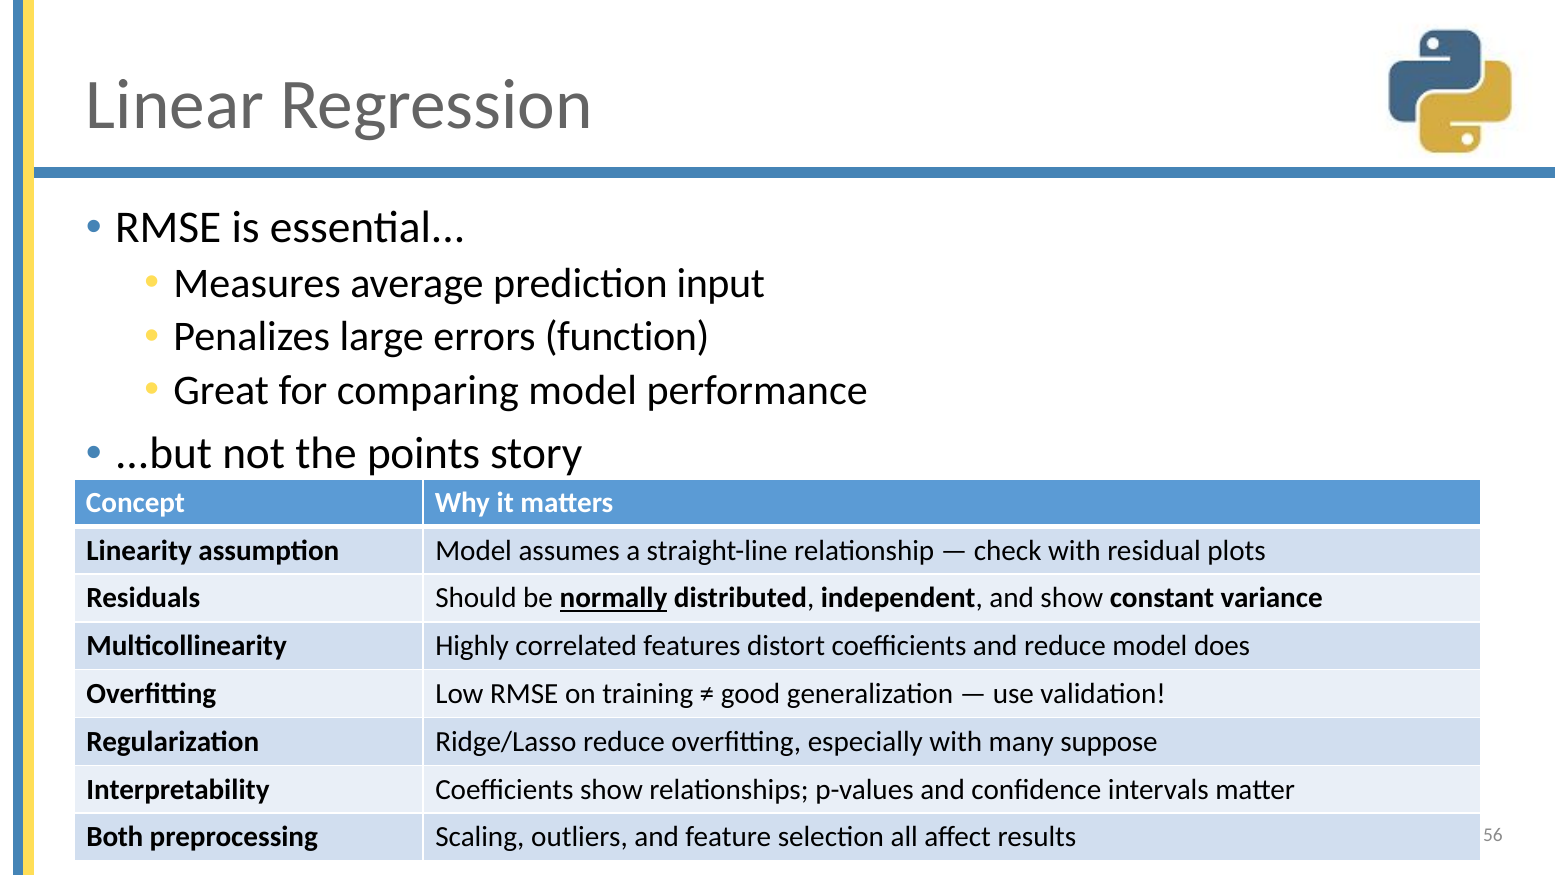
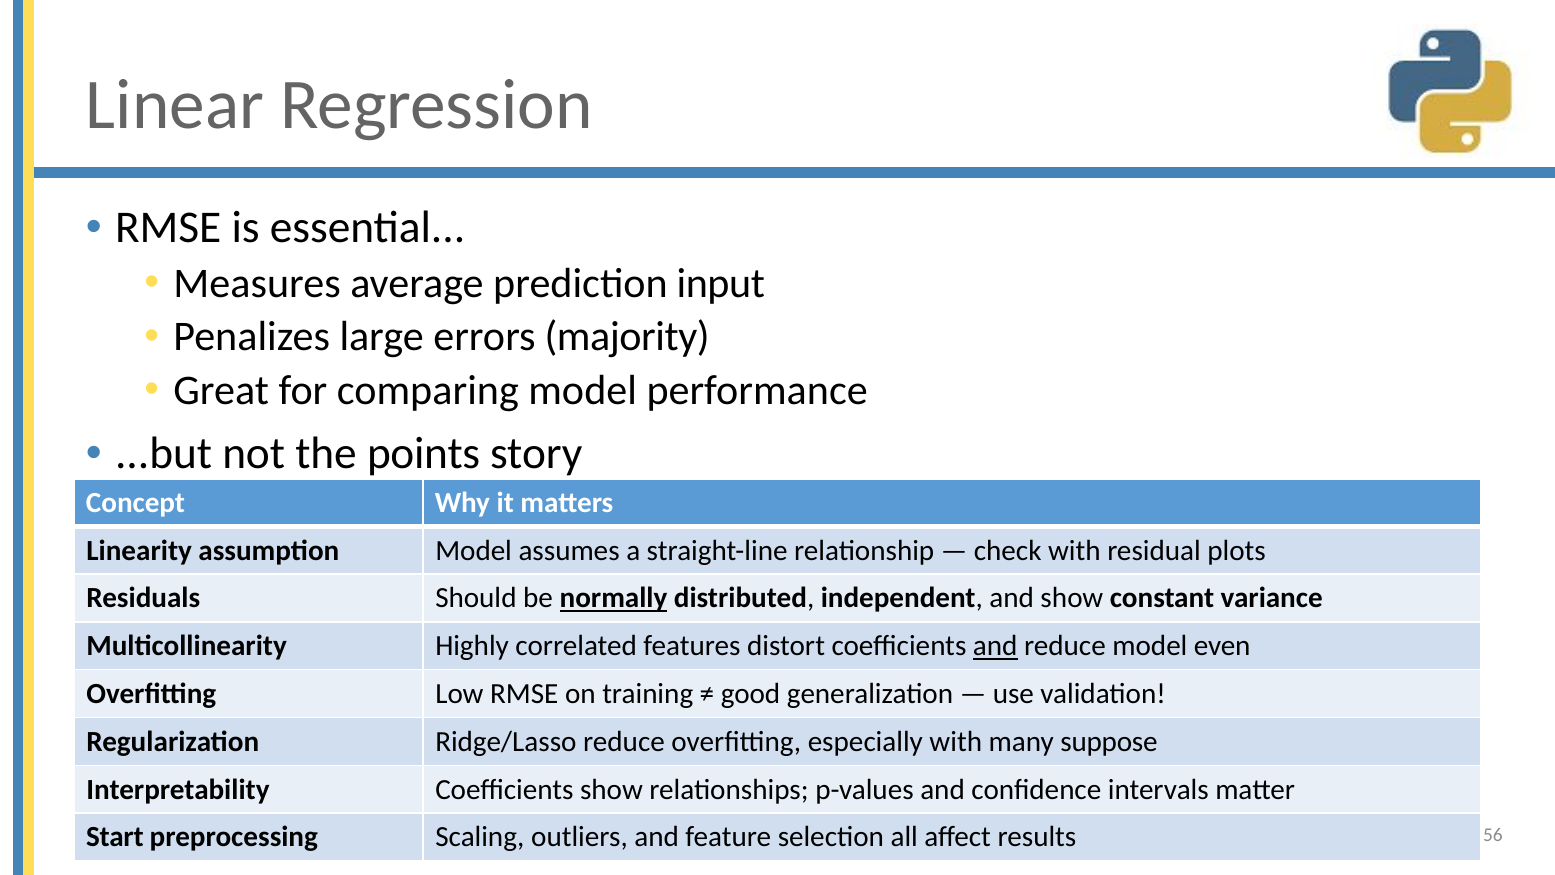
function: function -> majority
and at (995, 646) underline: none -> present
does: does -> even
Both: Both -> Start
